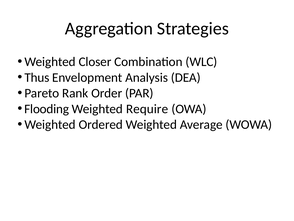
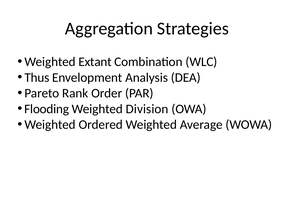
Closer: Closer -> Extant
Require: Require -> Division
